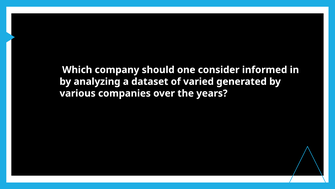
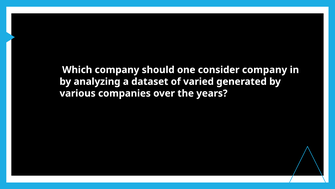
consider informed: informed -> company
